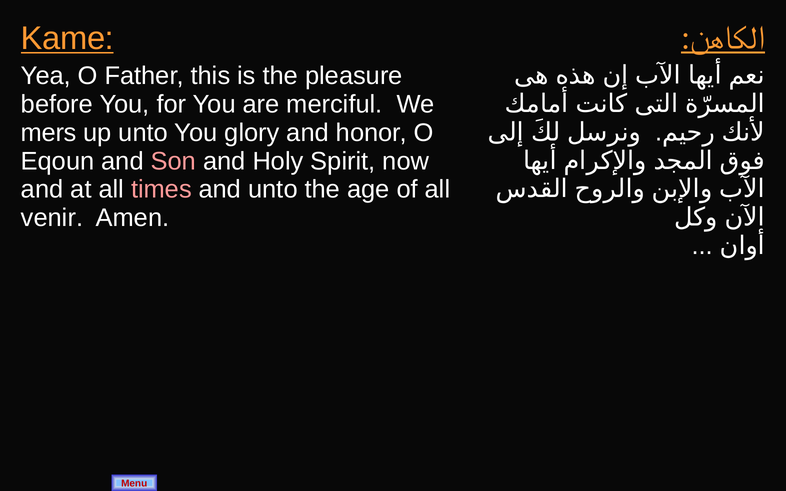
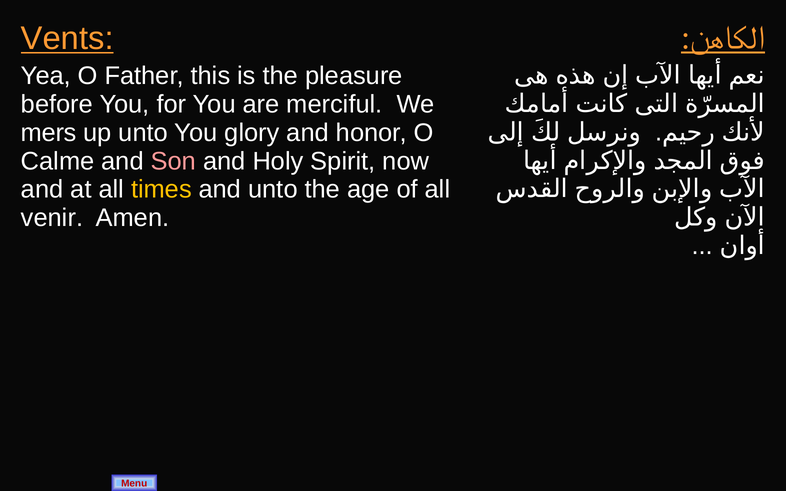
Kame: Kame -> Vents
Eqoun: Eqoun -> Calme
times colour: pink -> yellow
